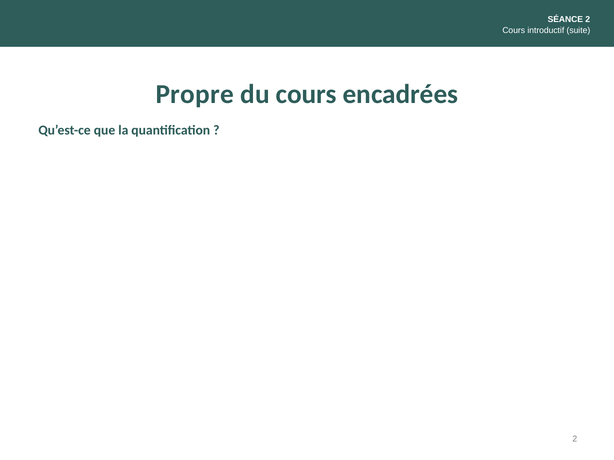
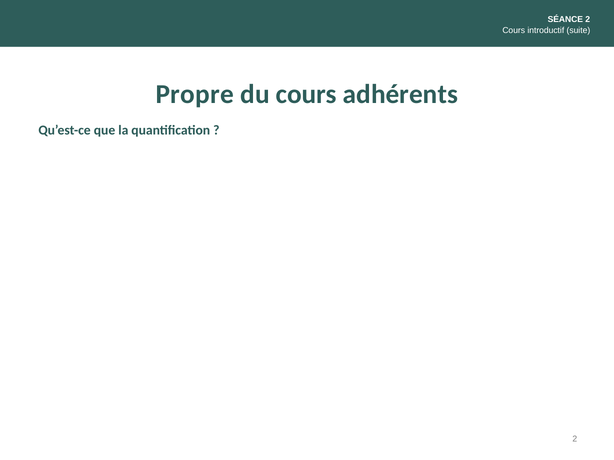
encadrées: encadrées -> adhérents
